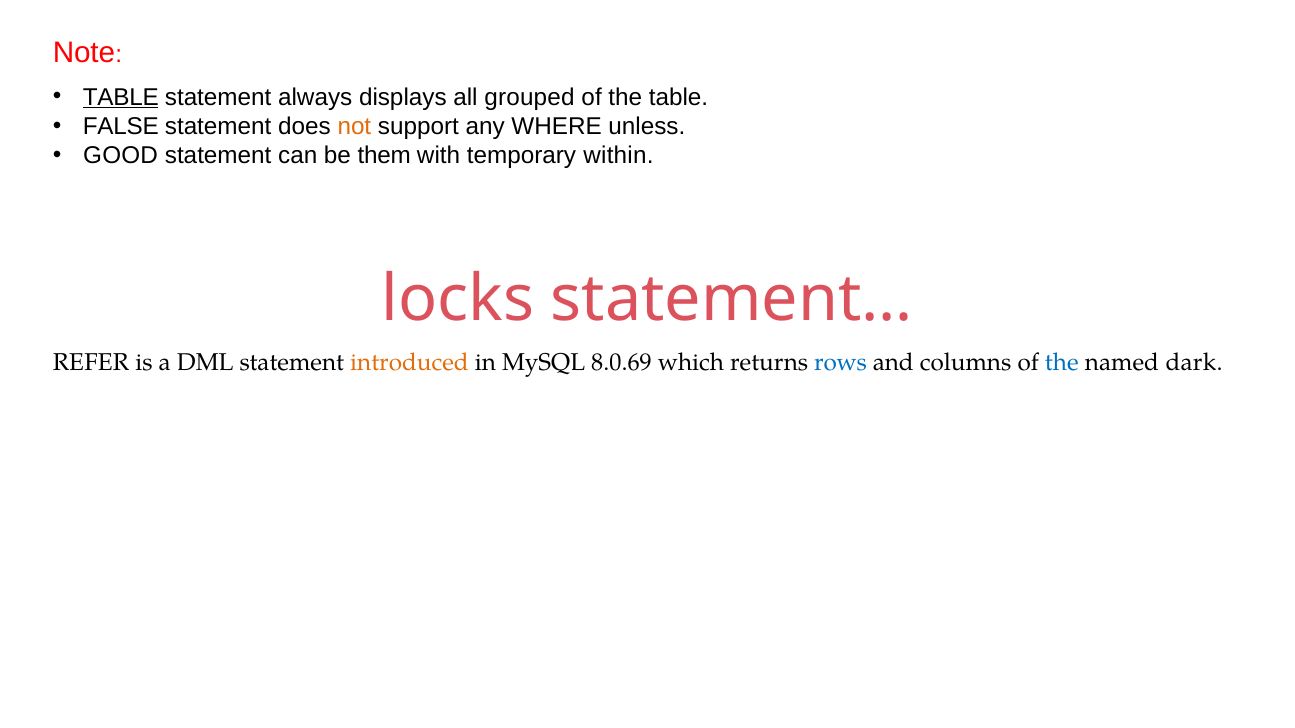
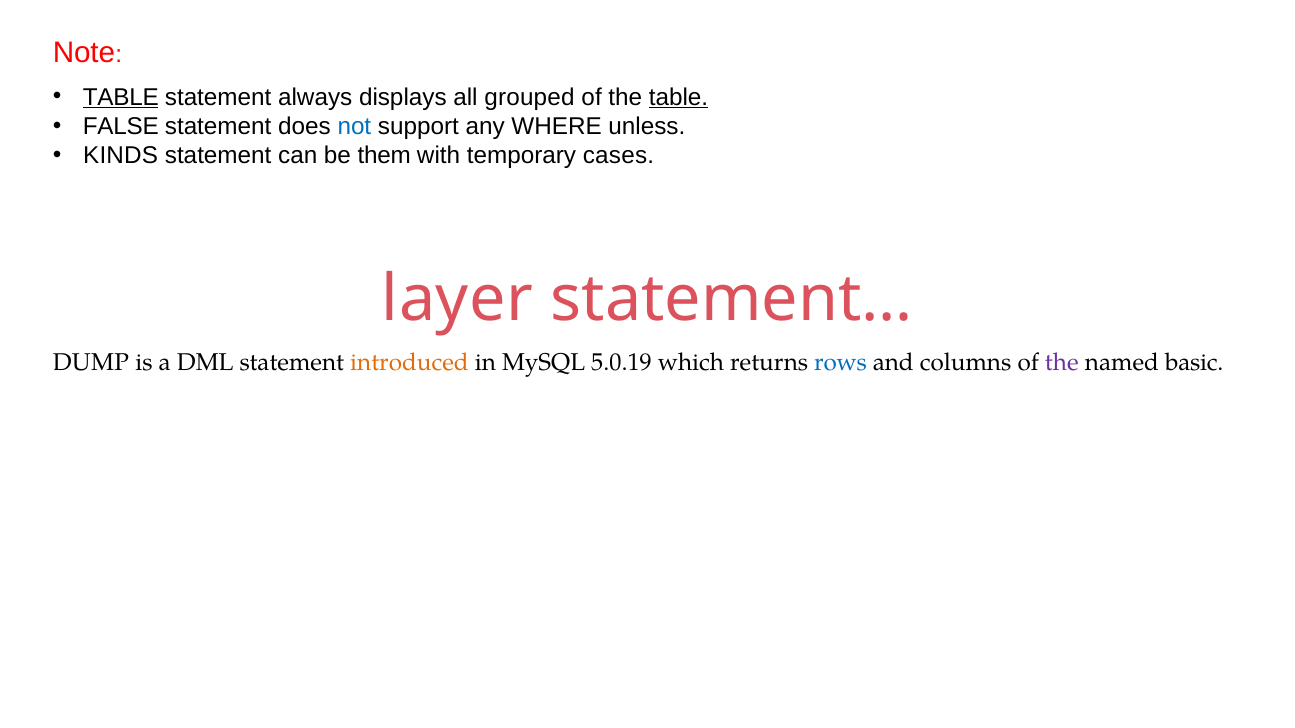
table at (679, 97) underline: none -> present
not colour: orange -> blue
GOOD: GOOD -> KINDS
within: within -> cases
locks: locks -> layer
REFER: REFER -> DUMP
8.0.69: 8.0.69 -> 5.0.19
the at (1062, 362) colour: blue -> purple
dark: dark -> basic
